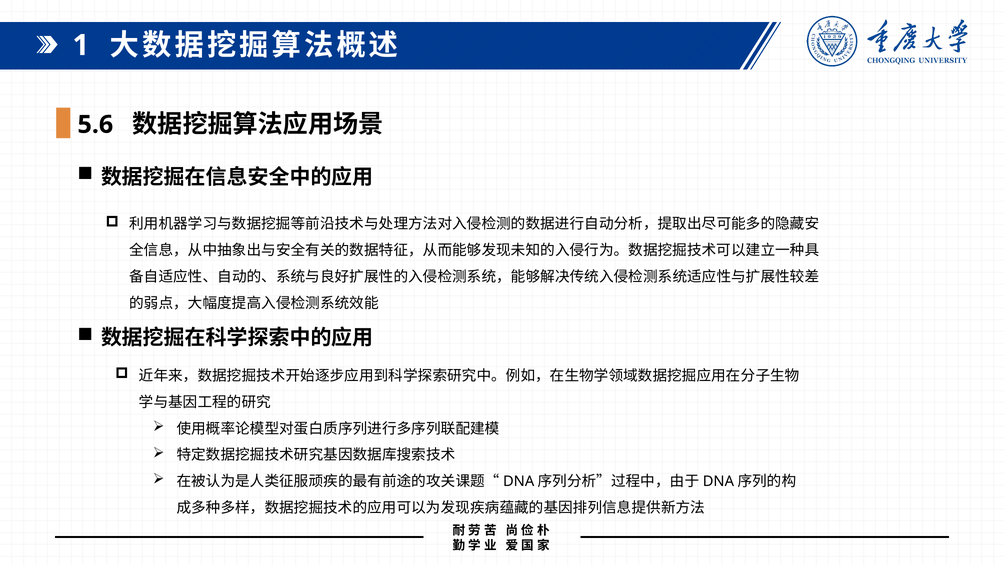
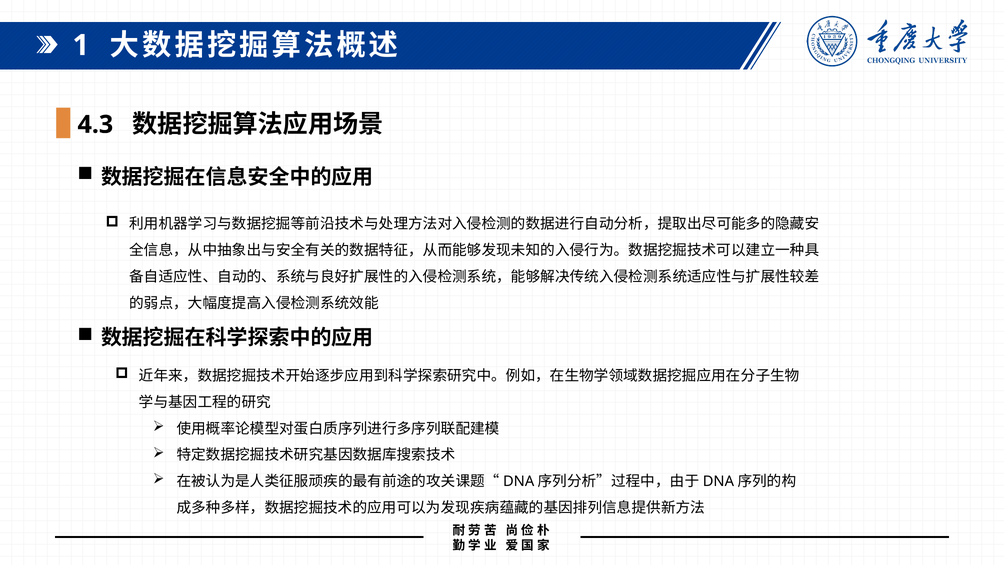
5.6: 5.6 -> 4.3
